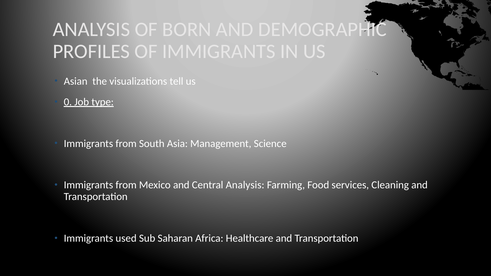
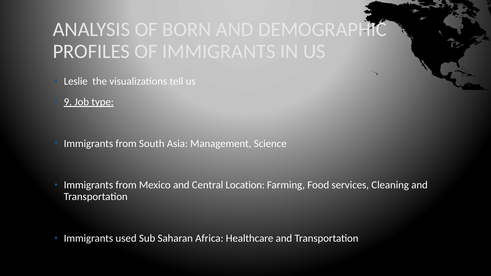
Asian: Asian -> Leslie
0: 0 -> 9
Central Analysis: Analysis -> Location
